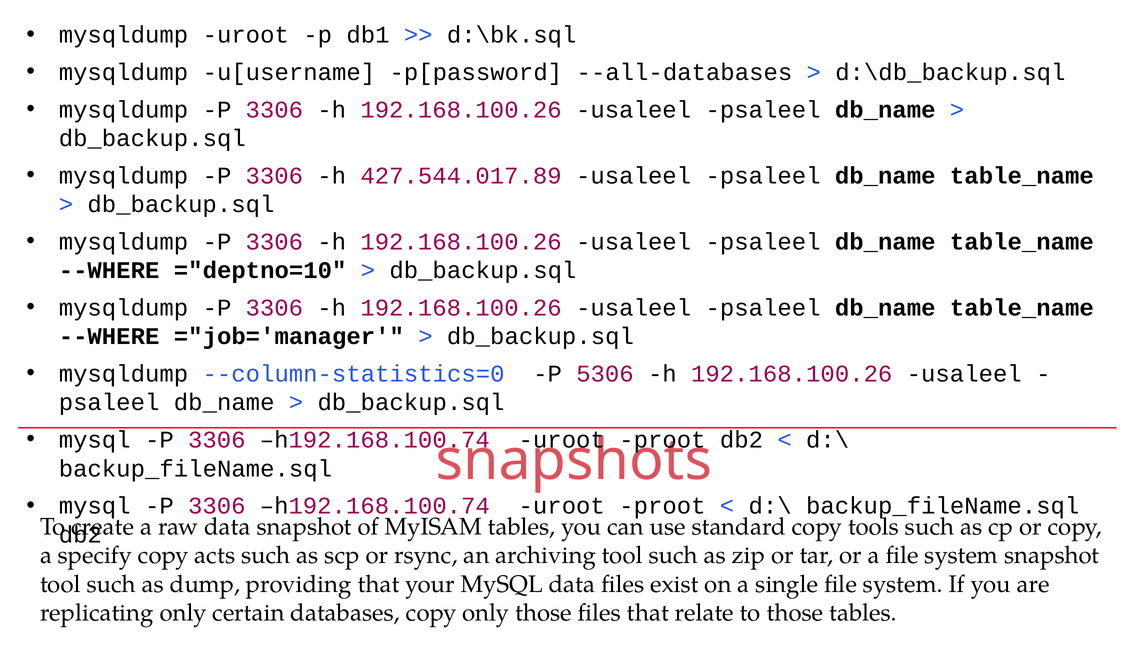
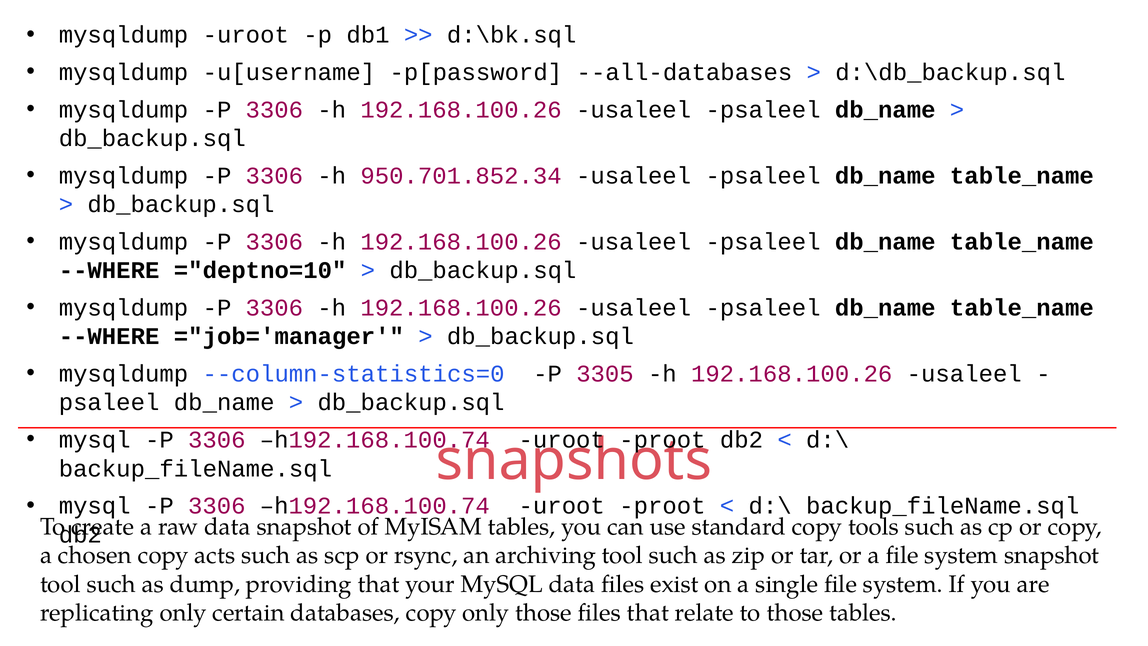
427.544.017.89: 427.544.017.89 -> 950.701.852.34
5306: 5306 -> 3305
specify: specify -> chosen
